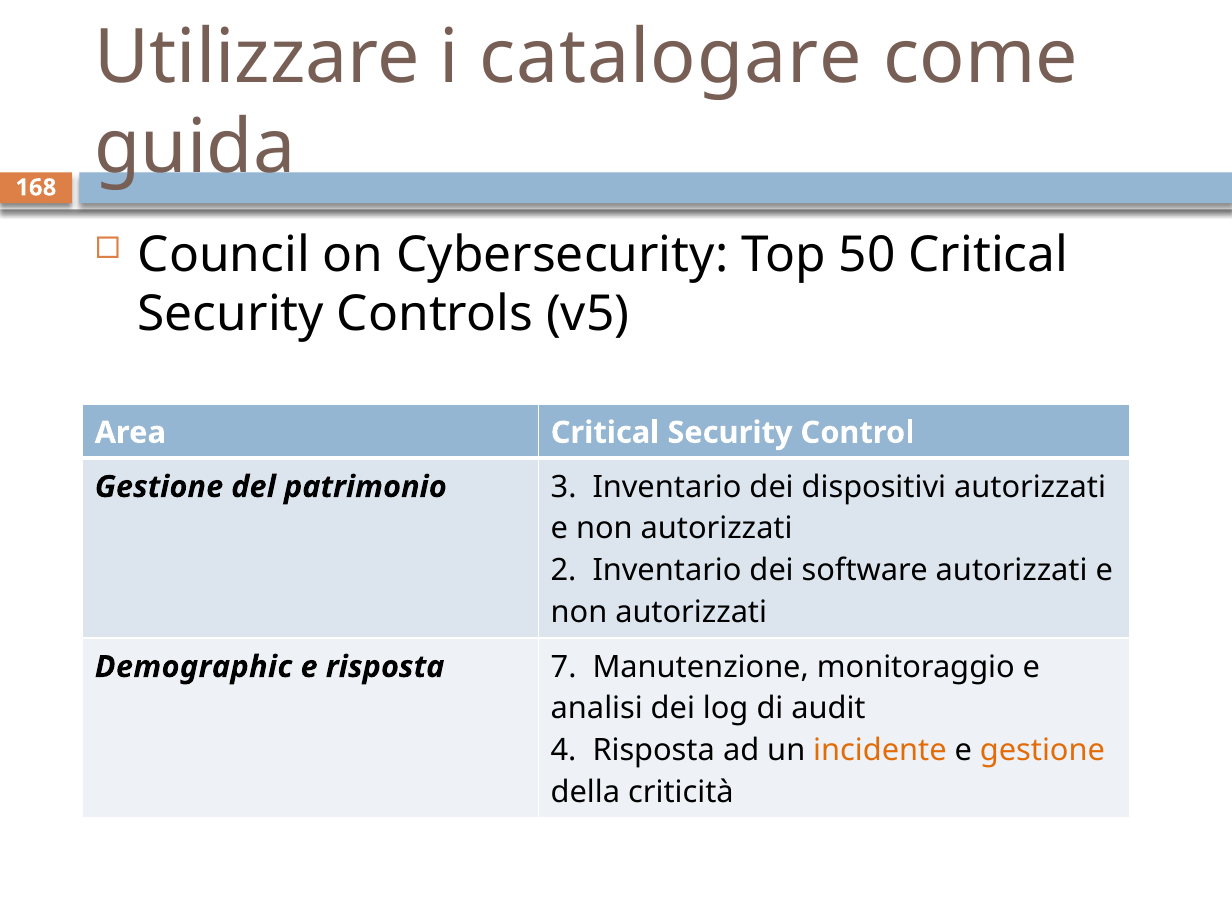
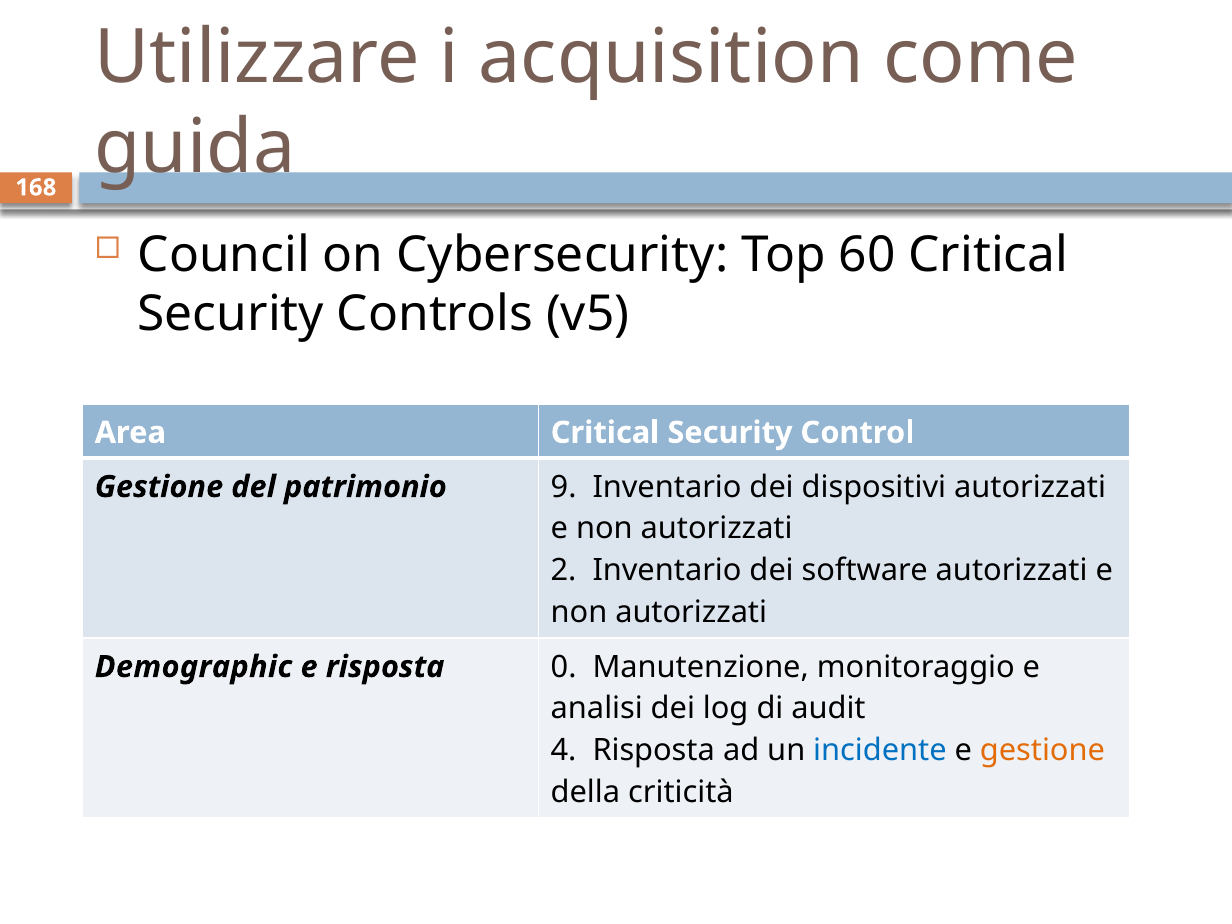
catalogare: catalogare -> acquisition
50: 50 -> 60
3: 3 -> 9
7: 7 -> 0
incidente colour: orange -> blue
